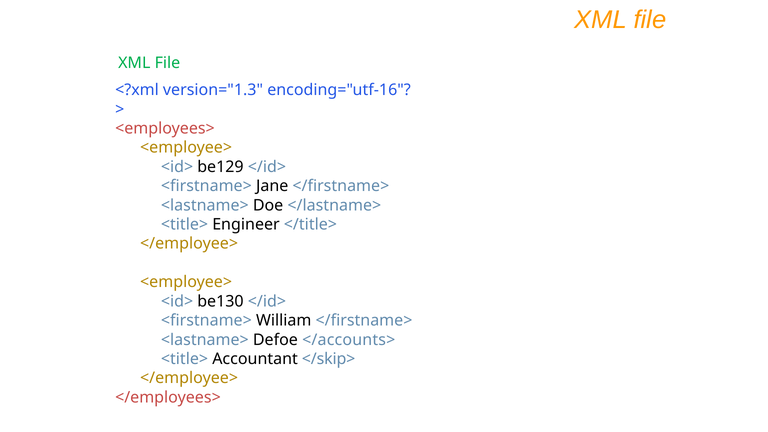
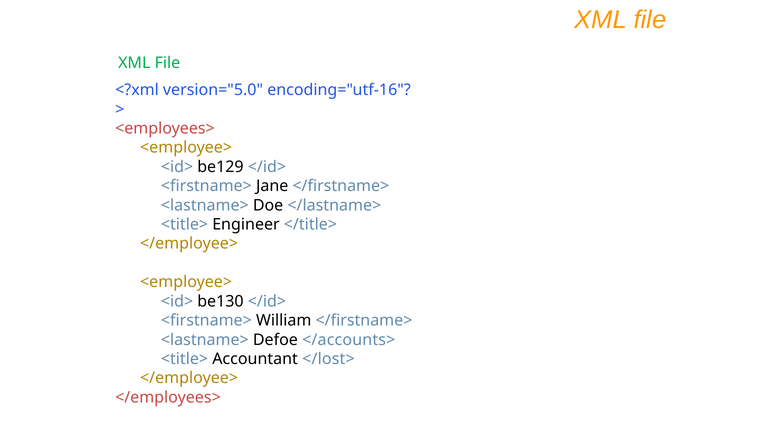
version="1.3: version="1.3 -> version="5.0
</skip>: </skip> -> </lost>
